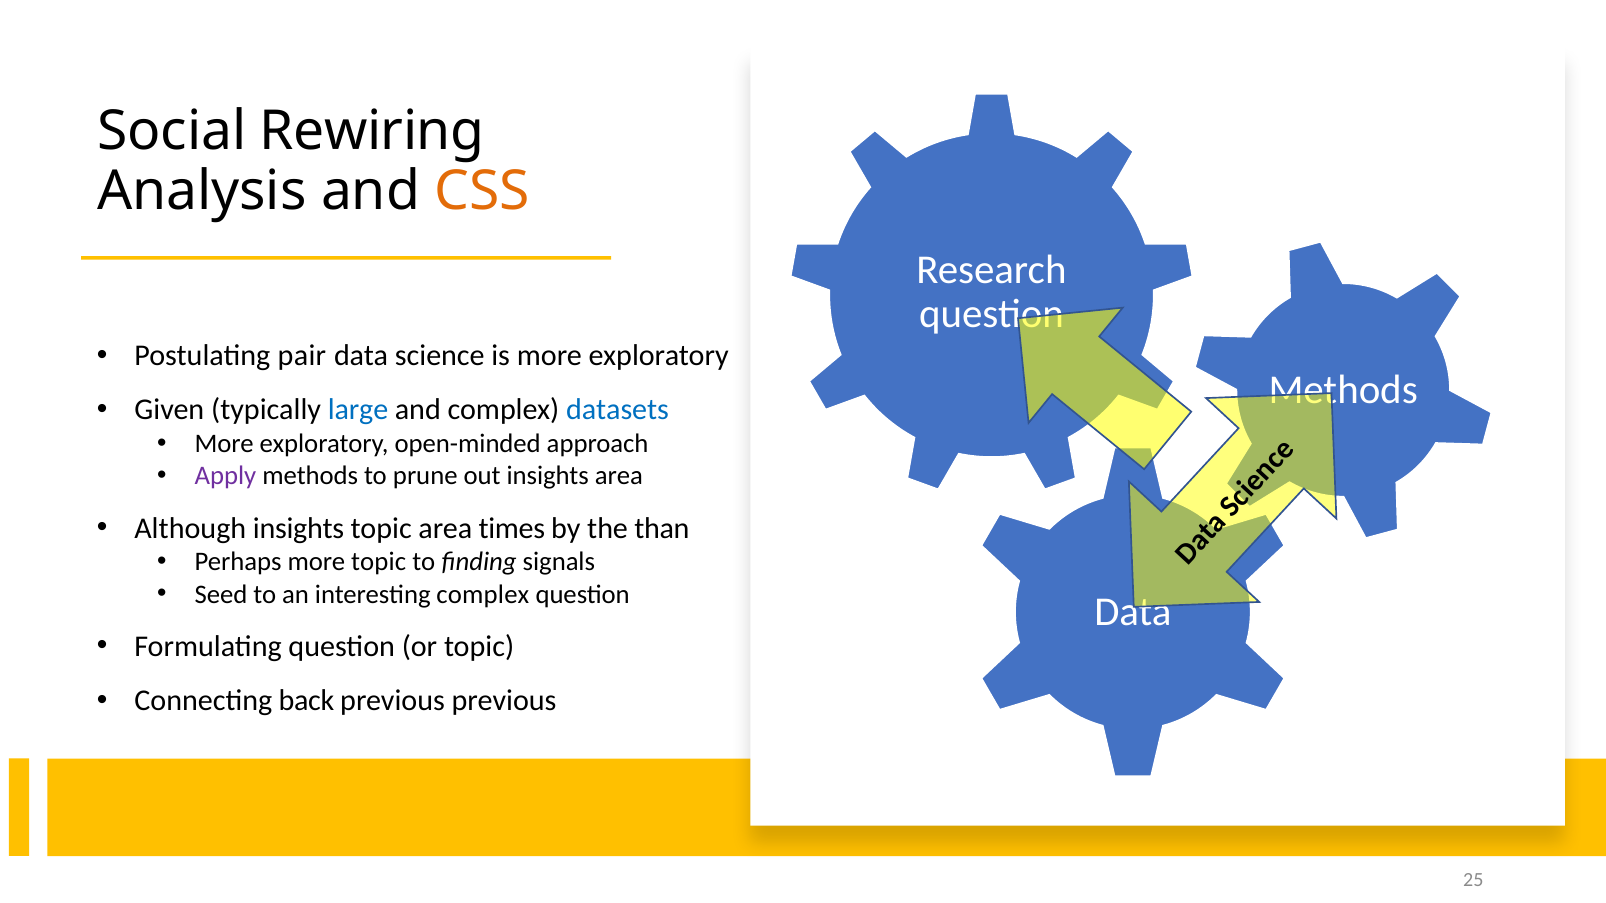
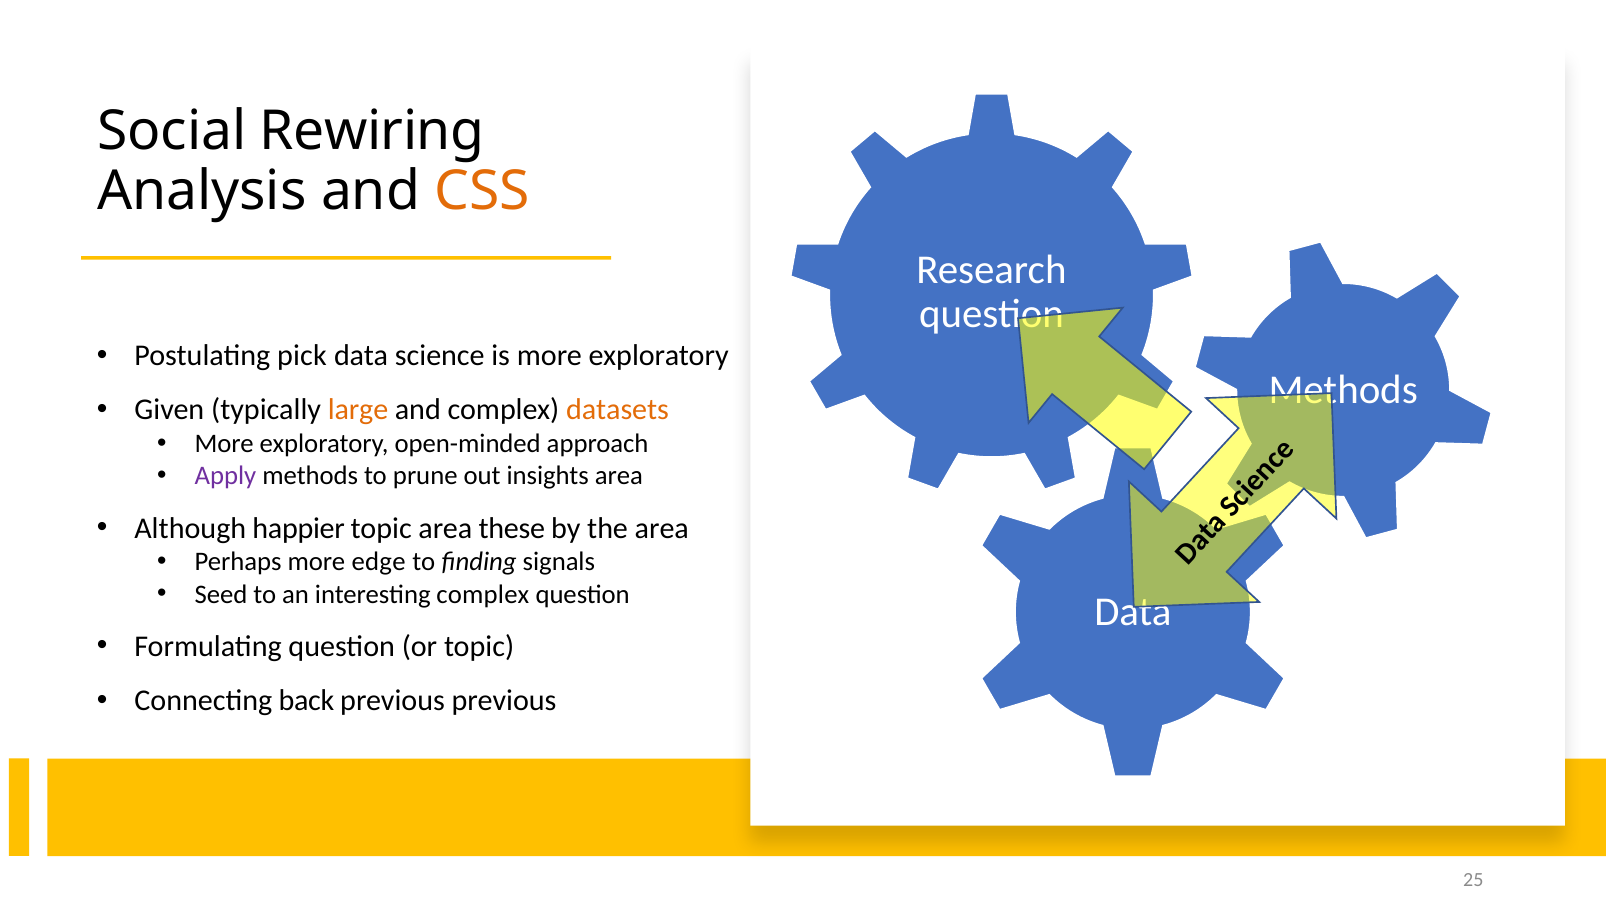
pair: pair -> pick
large colour: blue -> orange
datasets colour: blue -> orange
Although insights: insights -> happier
times: times -> these
the than: than -> area
more topic: topic -> edge
